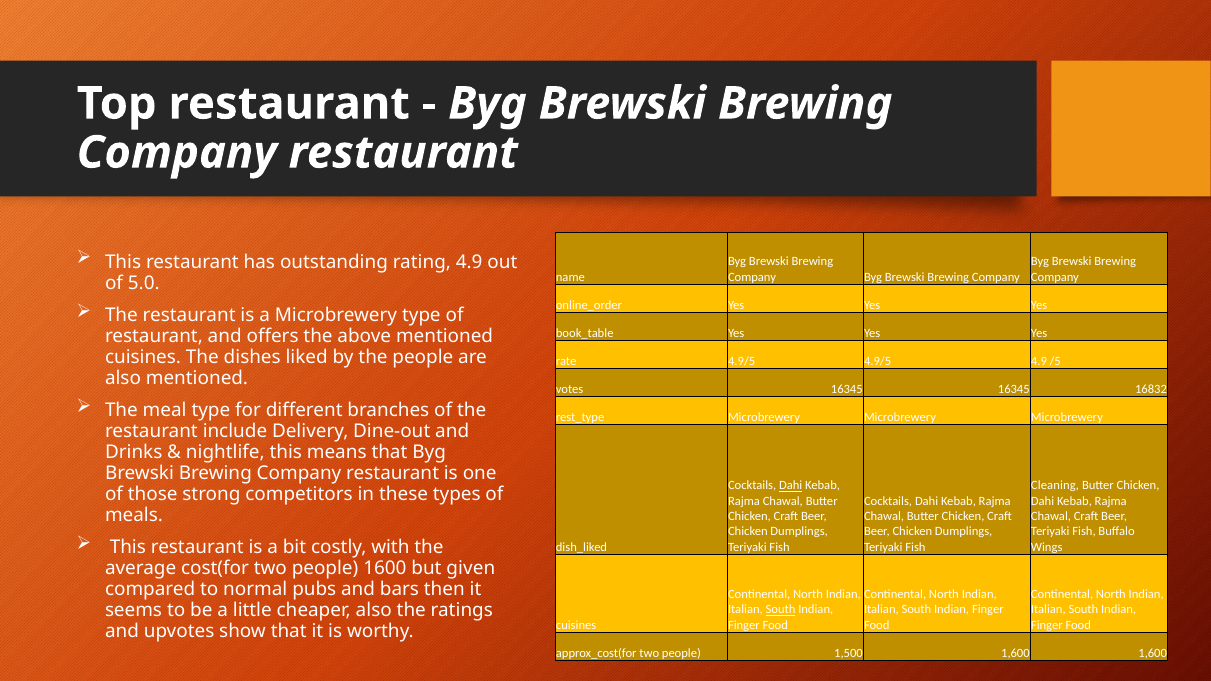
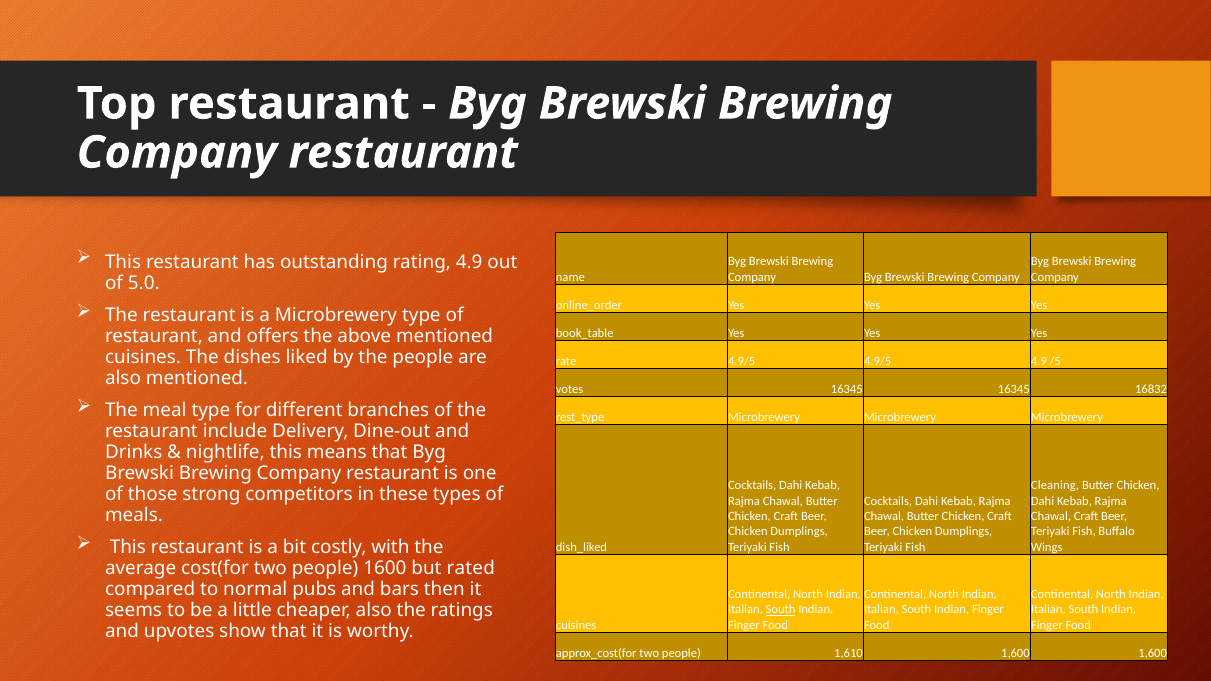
Dahi at (791, 486) underline: present -> none
given: given -> rated
1,500: 1,500 -> 1,610
